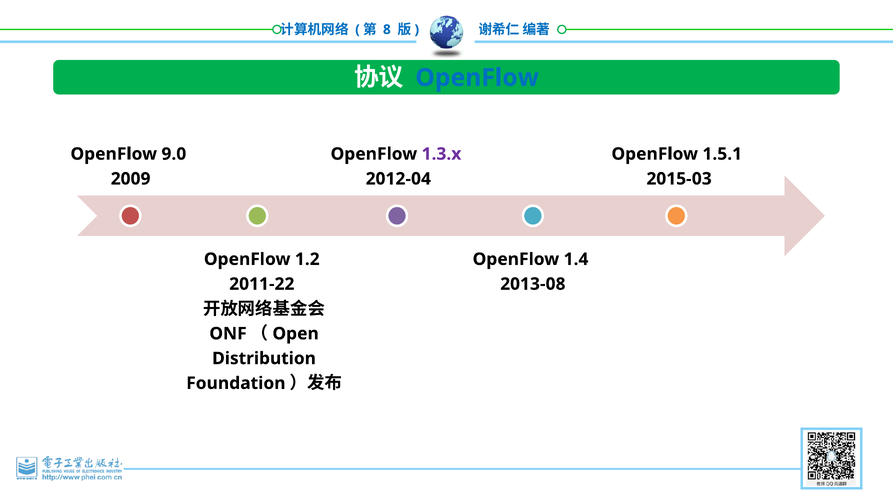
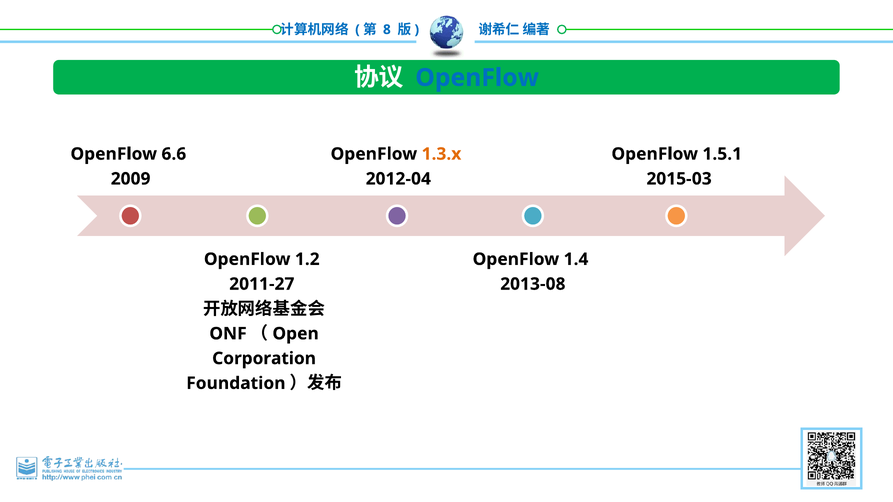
9.0: 9.0 -> 6.6
1.3.x colour: purple -> orange
2011-22: 2011-22 -> 2011-27
Distribution: Distribution -> Corporation
